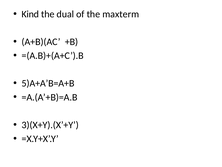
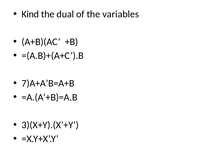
maxterm: maxterm -> variables
5)A+A’B=A+B: 5)A+A’B=A+B -> 7)A+A’B=A+B
